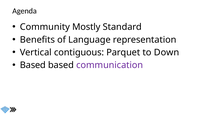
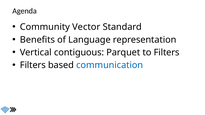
Mostly: Mostly -> Vector
to Down: Down -> Filters
Based at (33, 65): Based -> Filters
communication colour: purple -> blue
